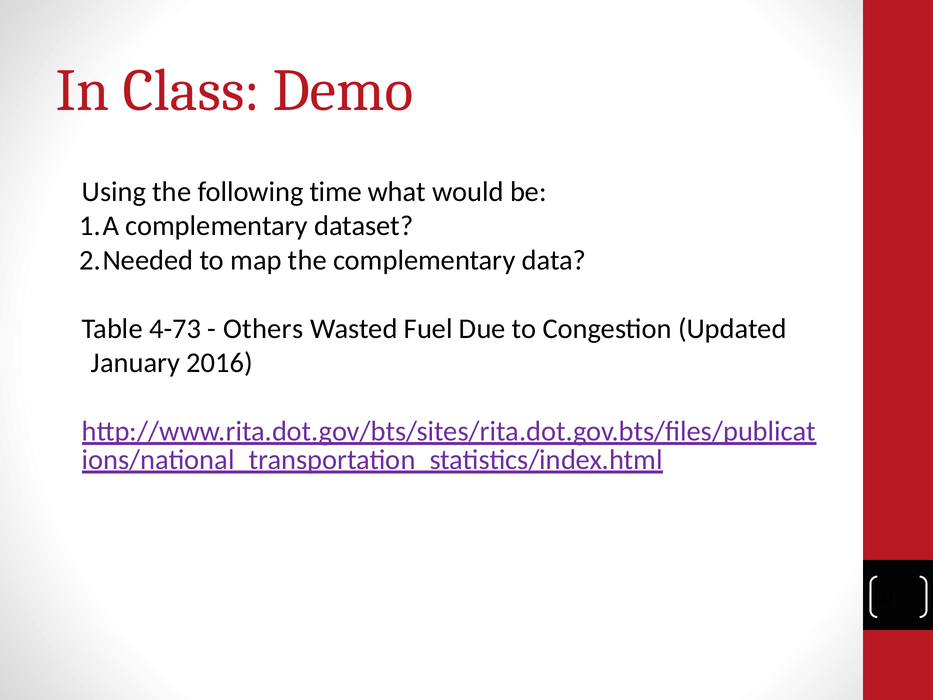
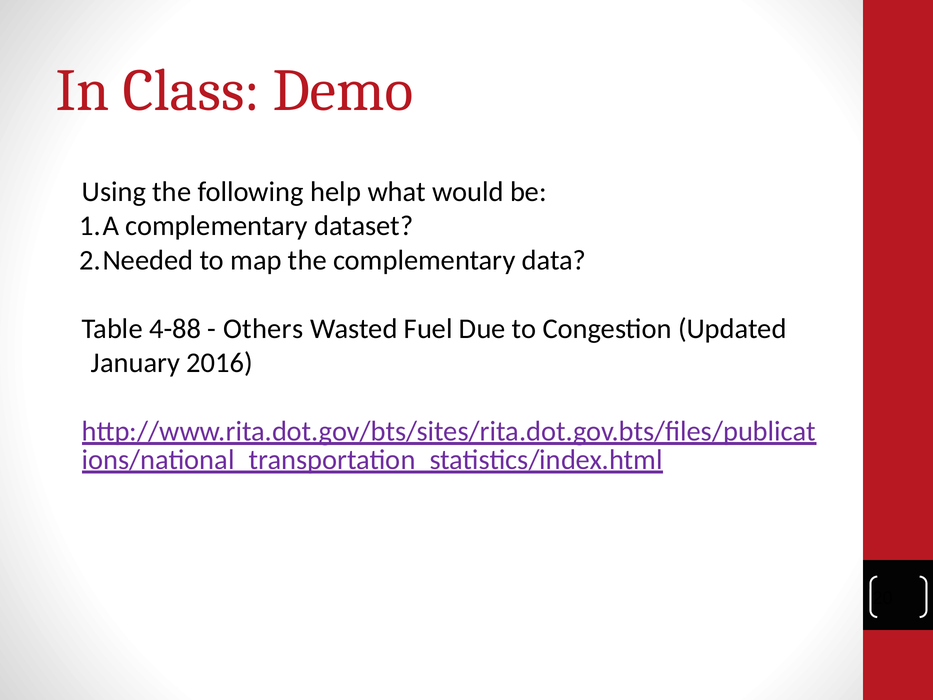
time: time -> help
4-73: 4-73 -> 4-88
